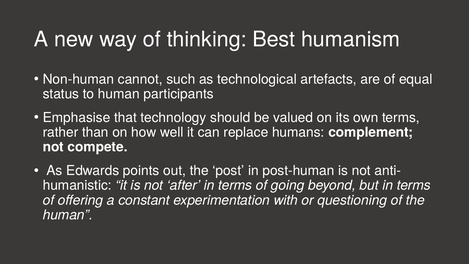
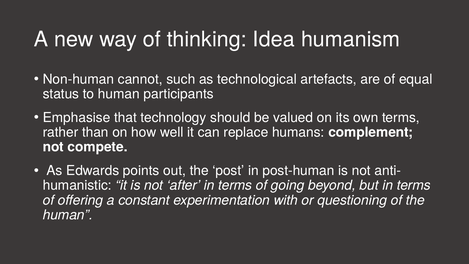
Best: Best -> Idea
